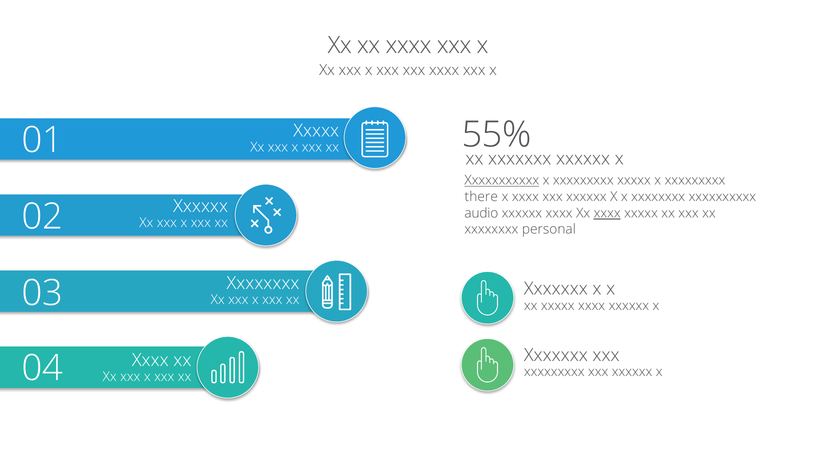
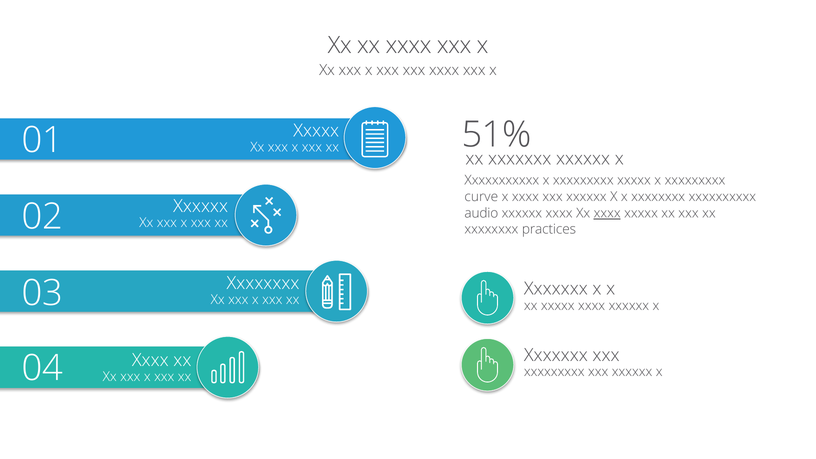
55%: 55% -> 51%
Xxxxxxxxxxx underline: present -> none
there: there -> curve
personal: personal -> practices
